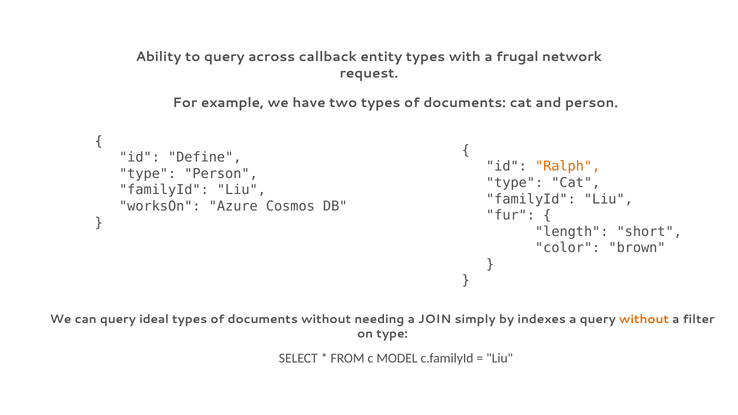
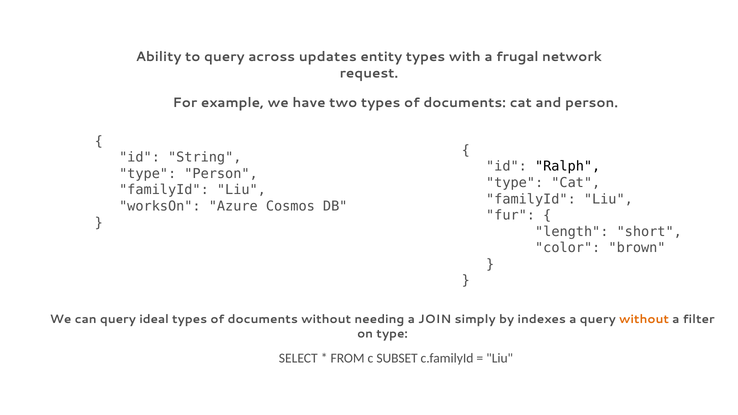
callback: callback -> updates
Define: Define -> String
Ralph colour: orange -> black
MODEL: MODEL -> SUBSET
